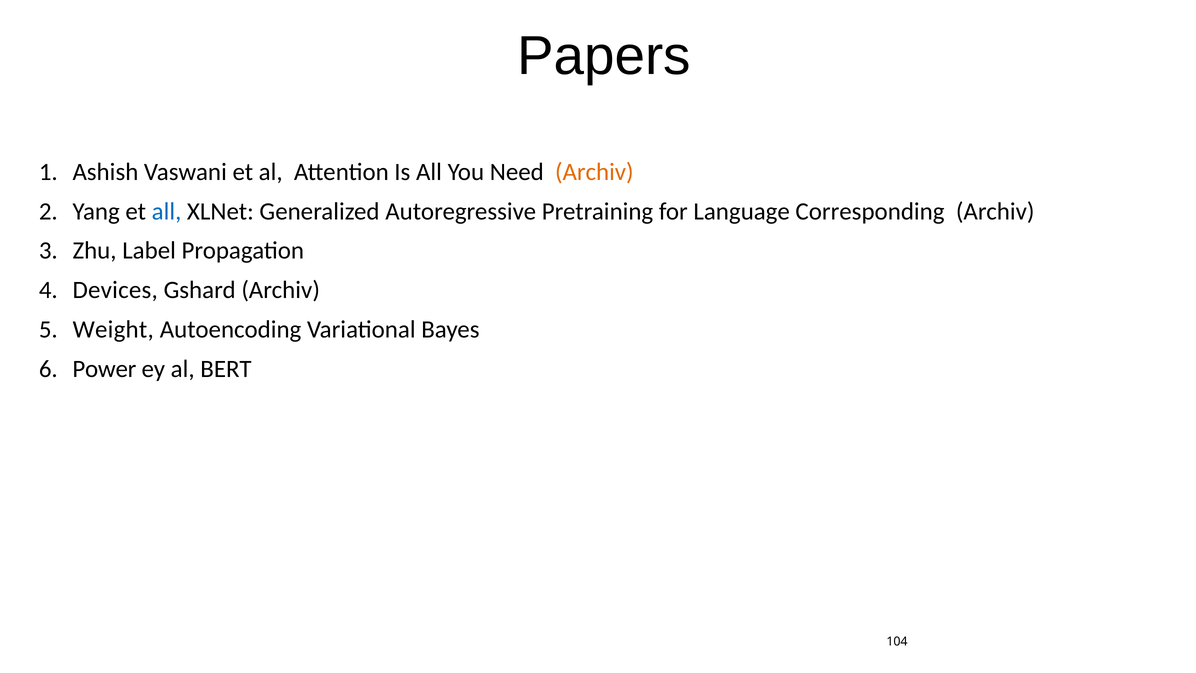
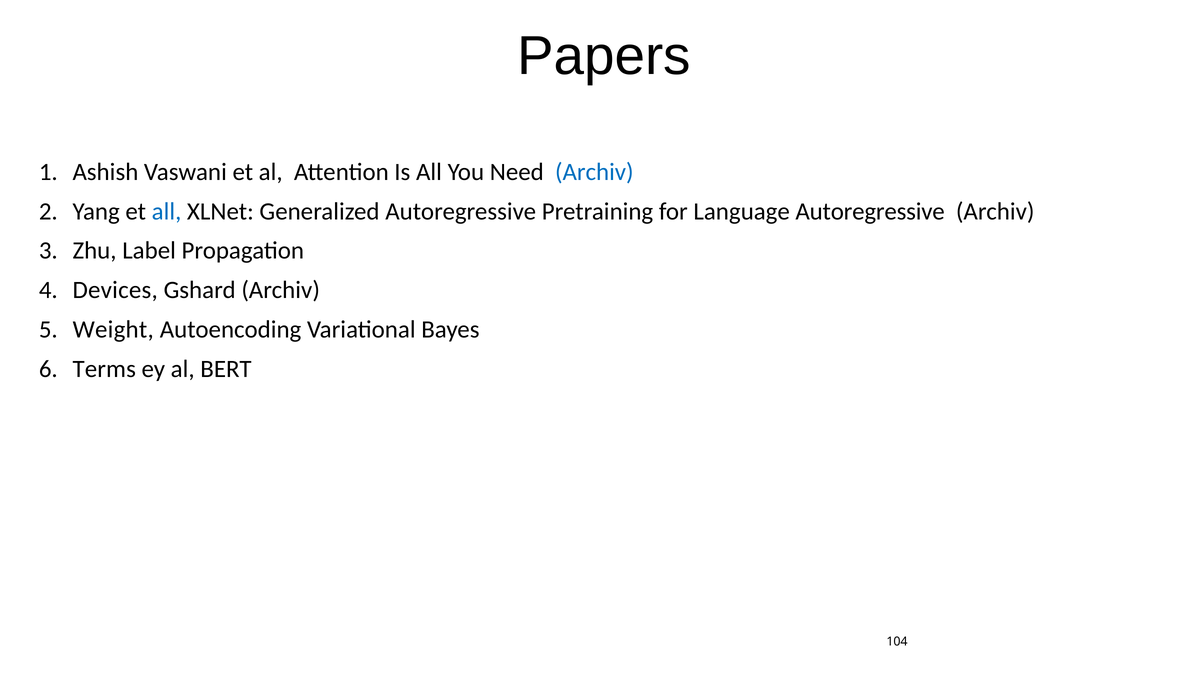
Archiv at (594, 172) colour: orange -> blue
Language Corresponding: Corresponding -> Autoregressive
Power: Power -> Terms
